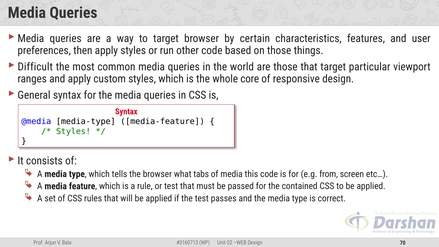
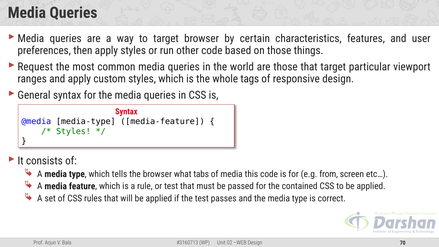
Difficult: Difficult -> Request
core: core -> tags
